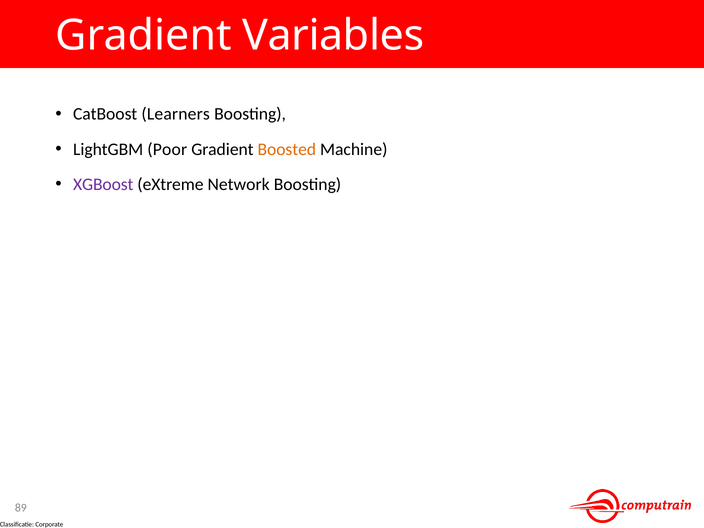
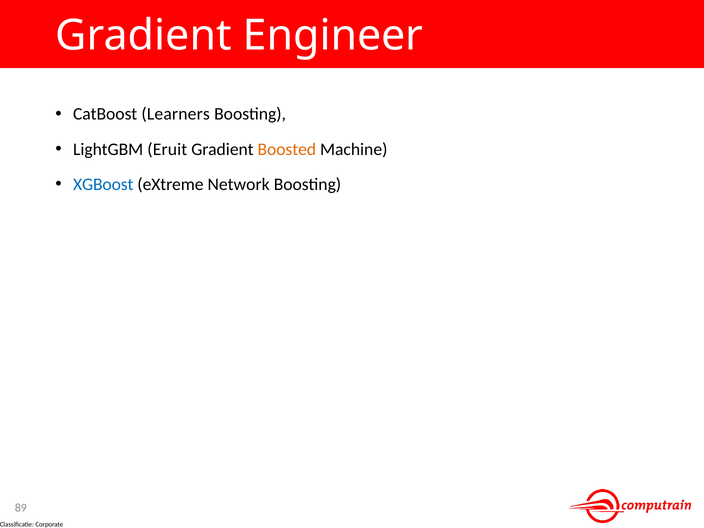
Variables: Variables -> Engineer
Poor: Poor -> Eruit
XGBoost colour: purple -> blue
